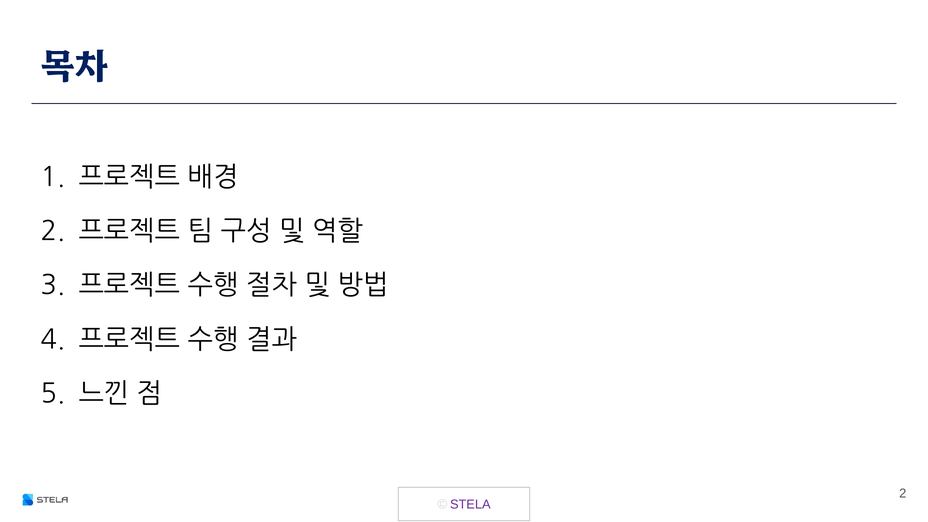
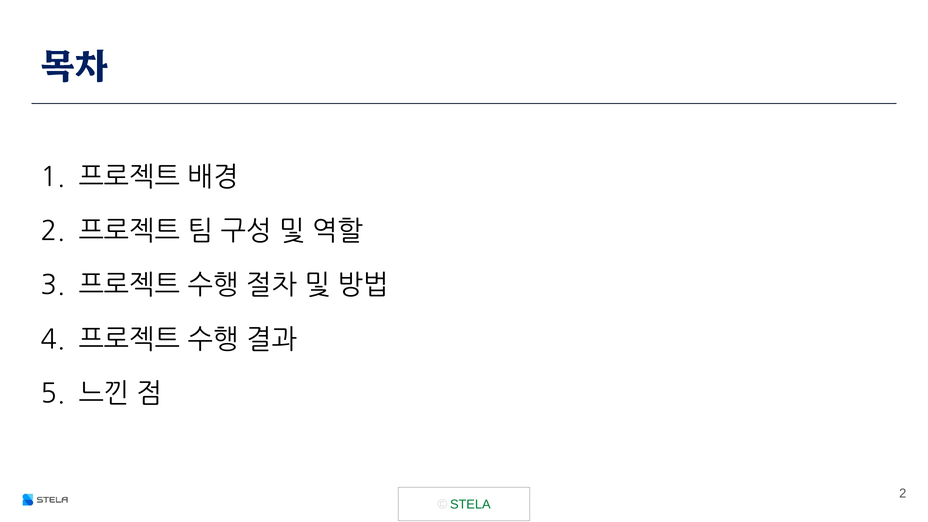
STELA colour: purple -> green
